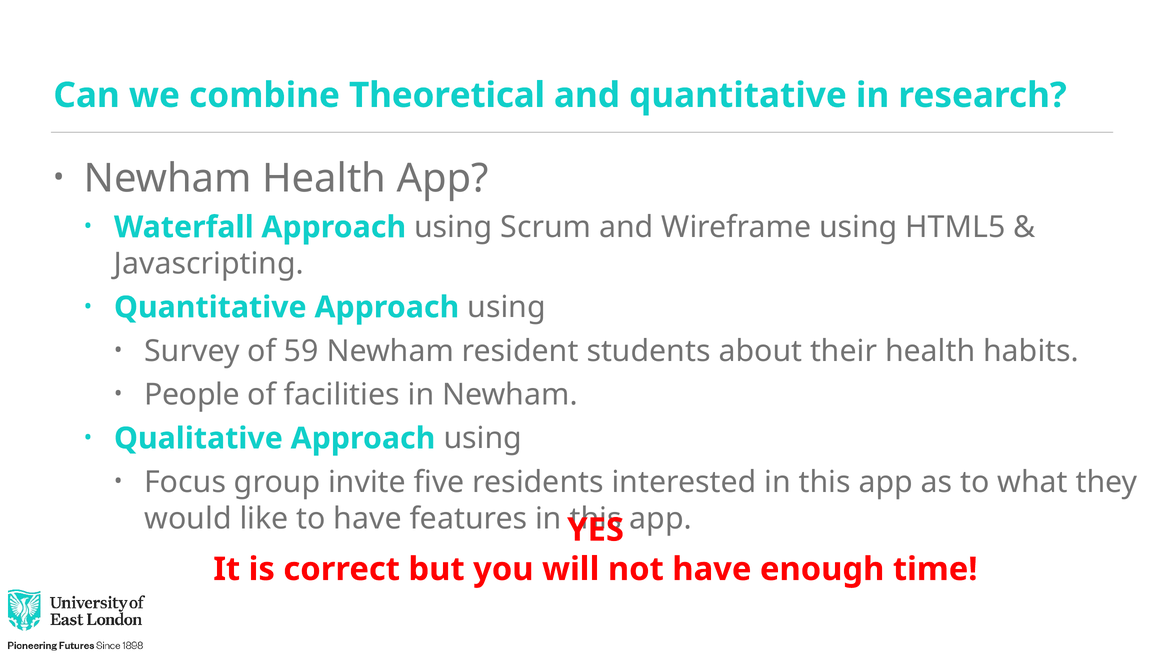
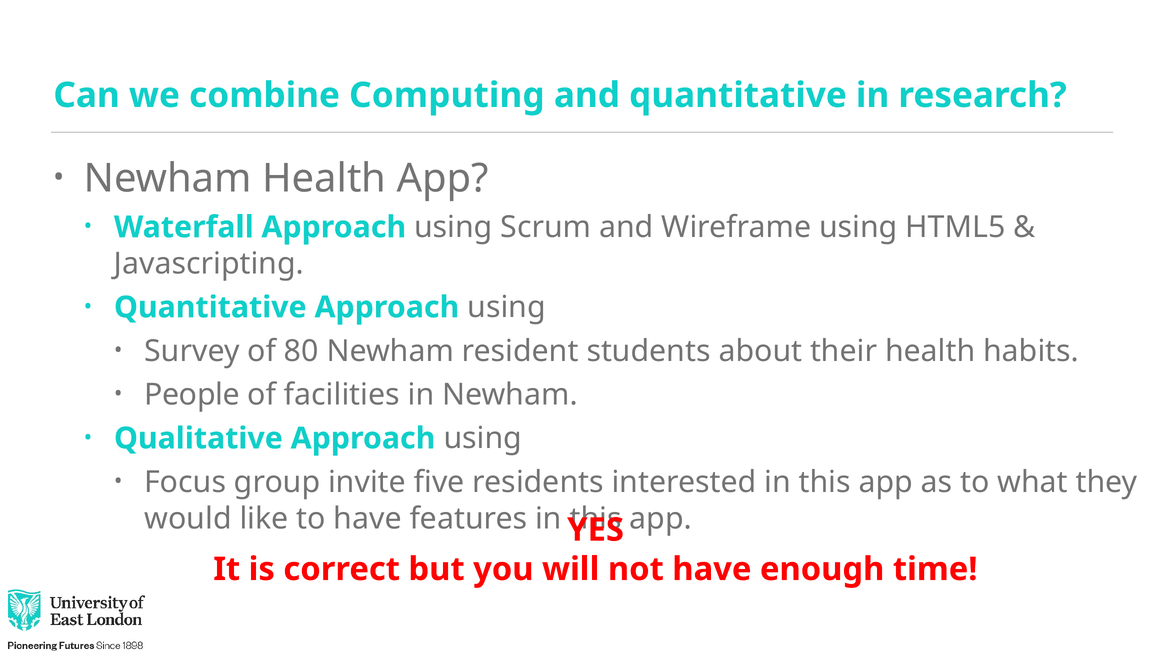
Theoretical: Theoretical -> Computing
59: 59 -> 80
